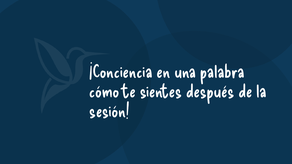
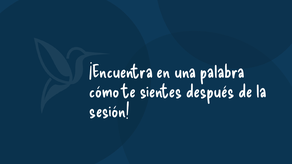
¡Conciencia: ¡Conciencia -> ¡Encuentra
